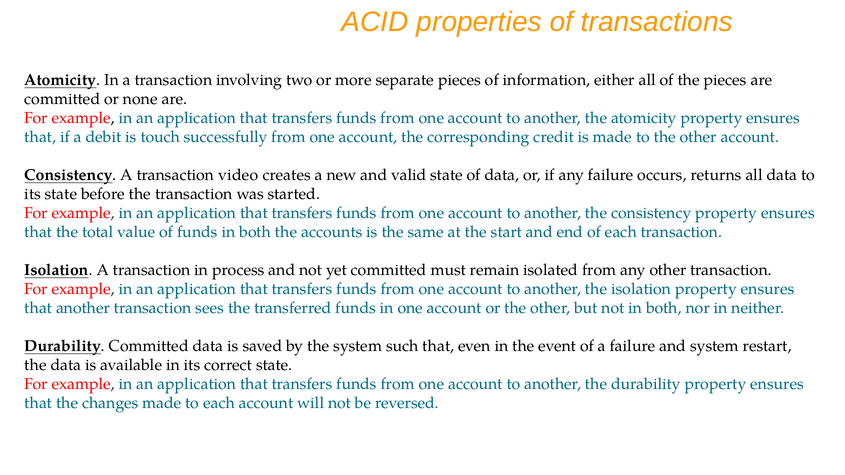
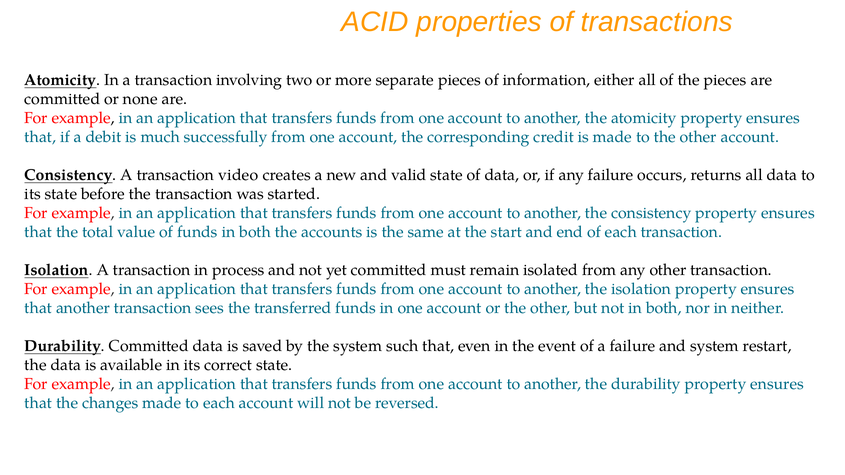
touch: touch -> much
